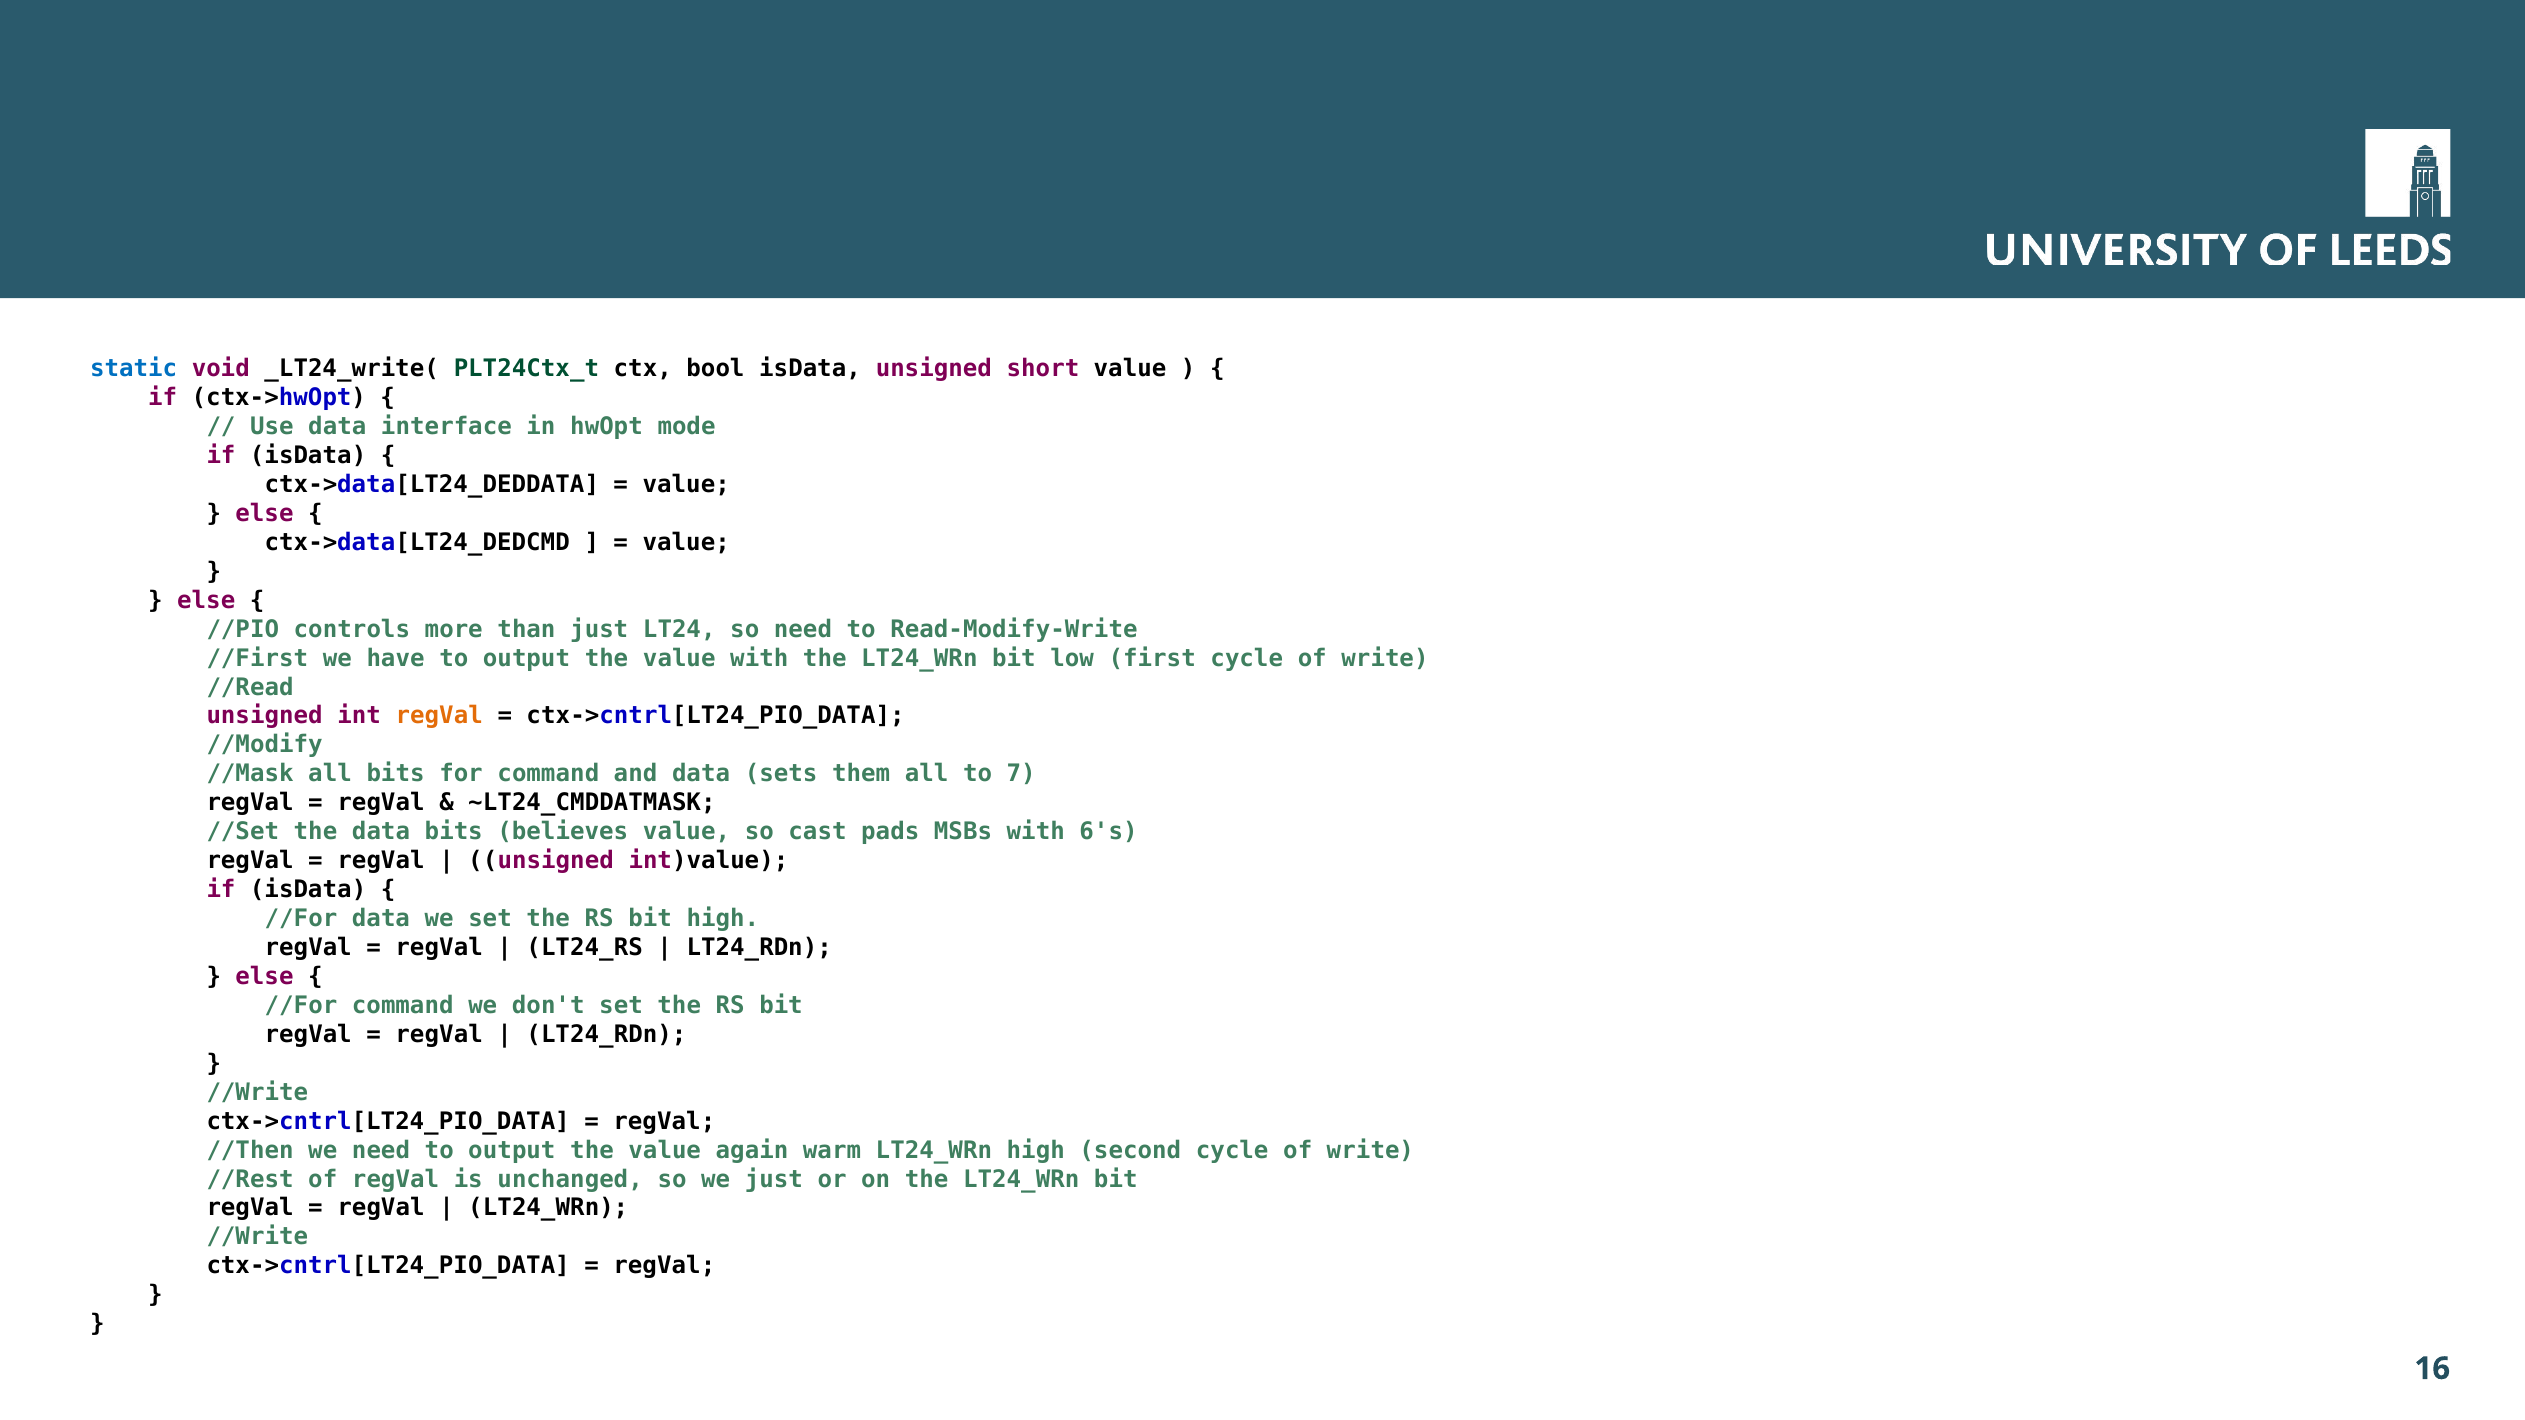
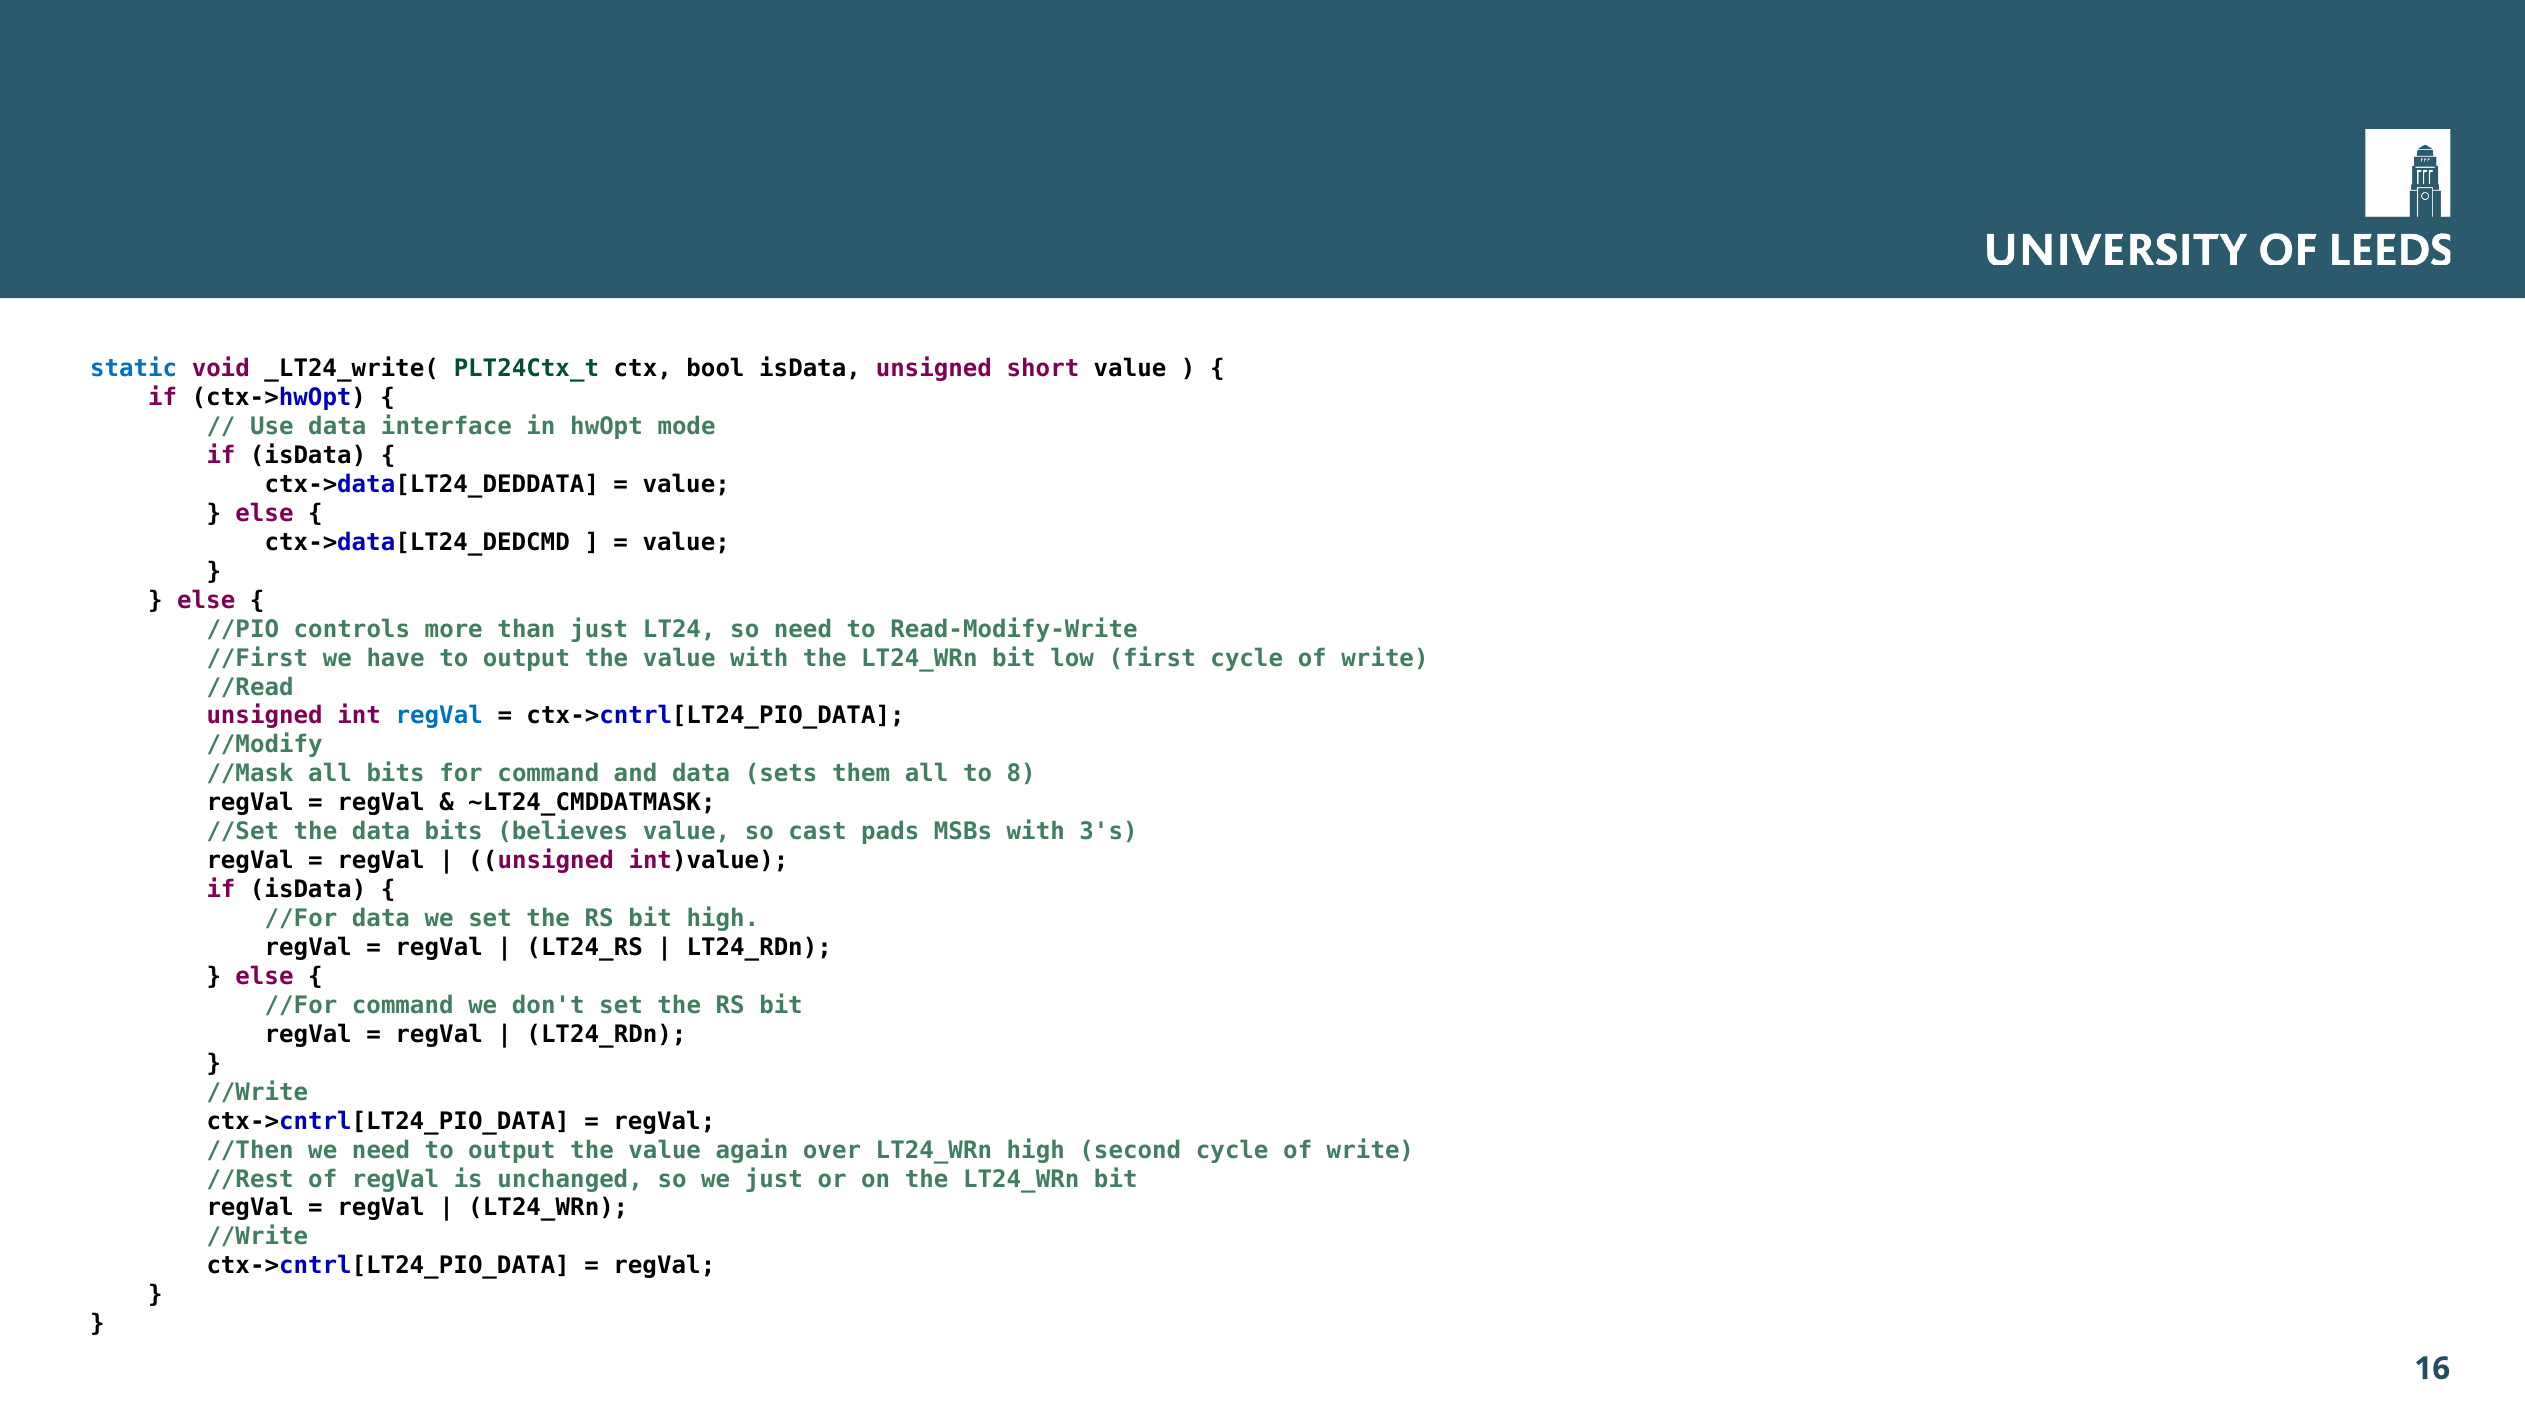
regVal at (439, 716) colour: orange -> blue
7: 7 -> 8
6's: 6's -> 3's
warm: warm -> over
